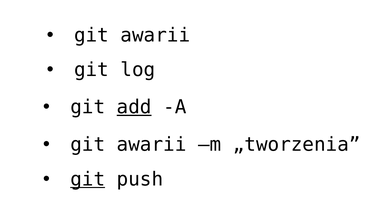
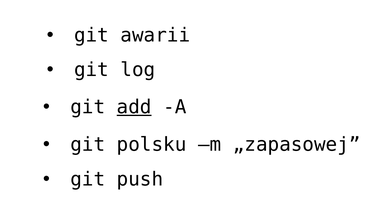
awarii at (152, 145): awarii -> polsku
„tworzenia: „tworzenia -> „zapasowej
git at (88, 179) underline: present -> none
